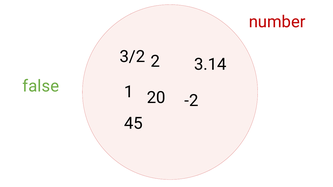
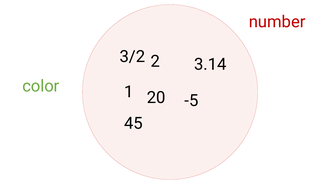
false: false -> color
-2: -2 -> -5
